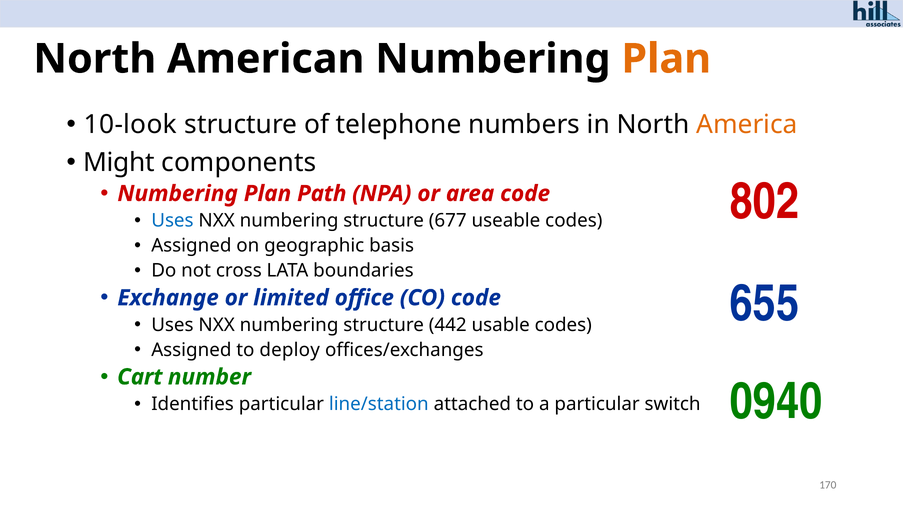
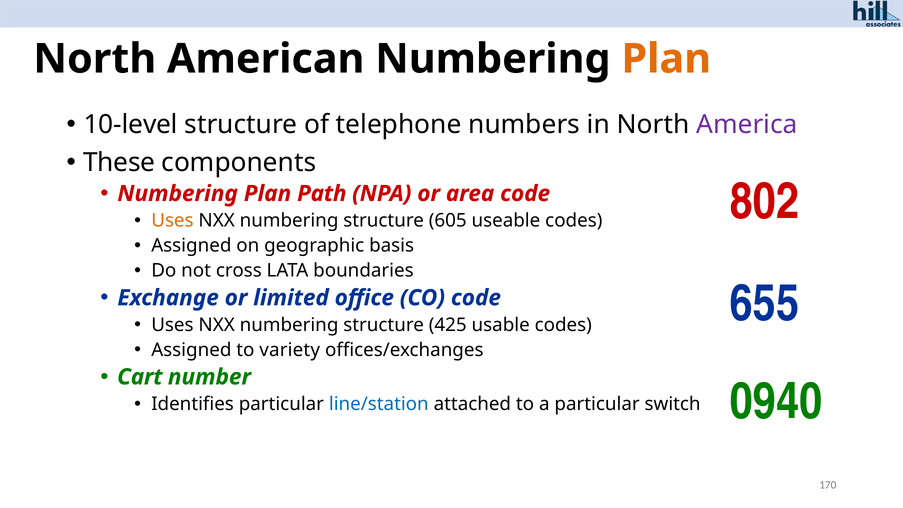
10-look: 10-look -> 10-level
America colour: orange -> purple
Might: Might -> These
Uses at (172, 221) colour: blue -> orange
677: 677 -> 605
442: 442 -> 425
deploy: deploy -> variety
